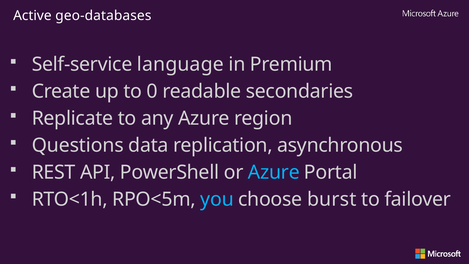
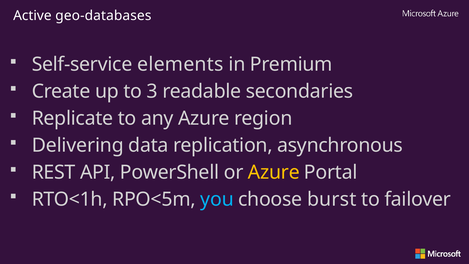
language: language -> elements
0: 0 -> 3
Questions: Questions -> Delivering
Azure at (274, 172) colour: light blue -> yellow
